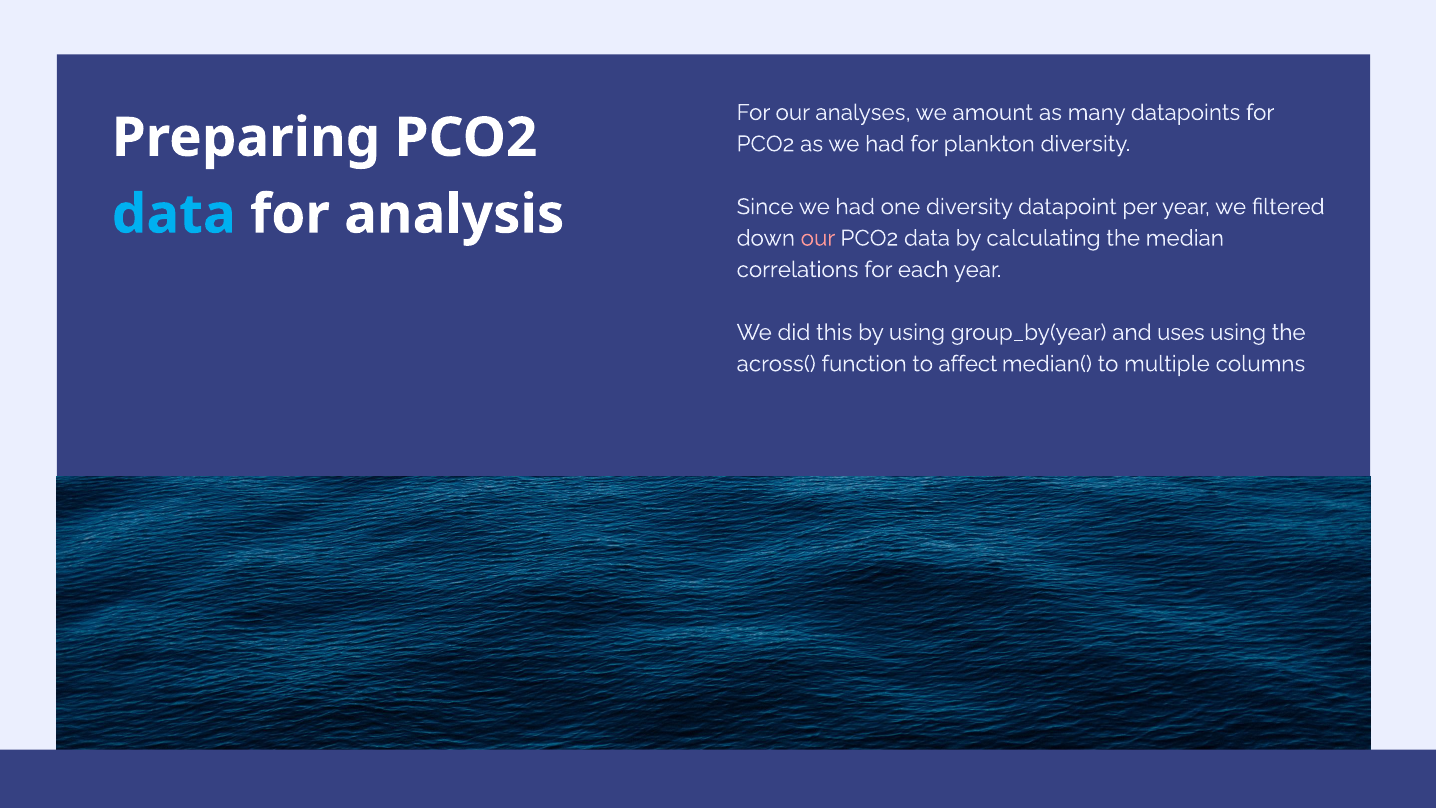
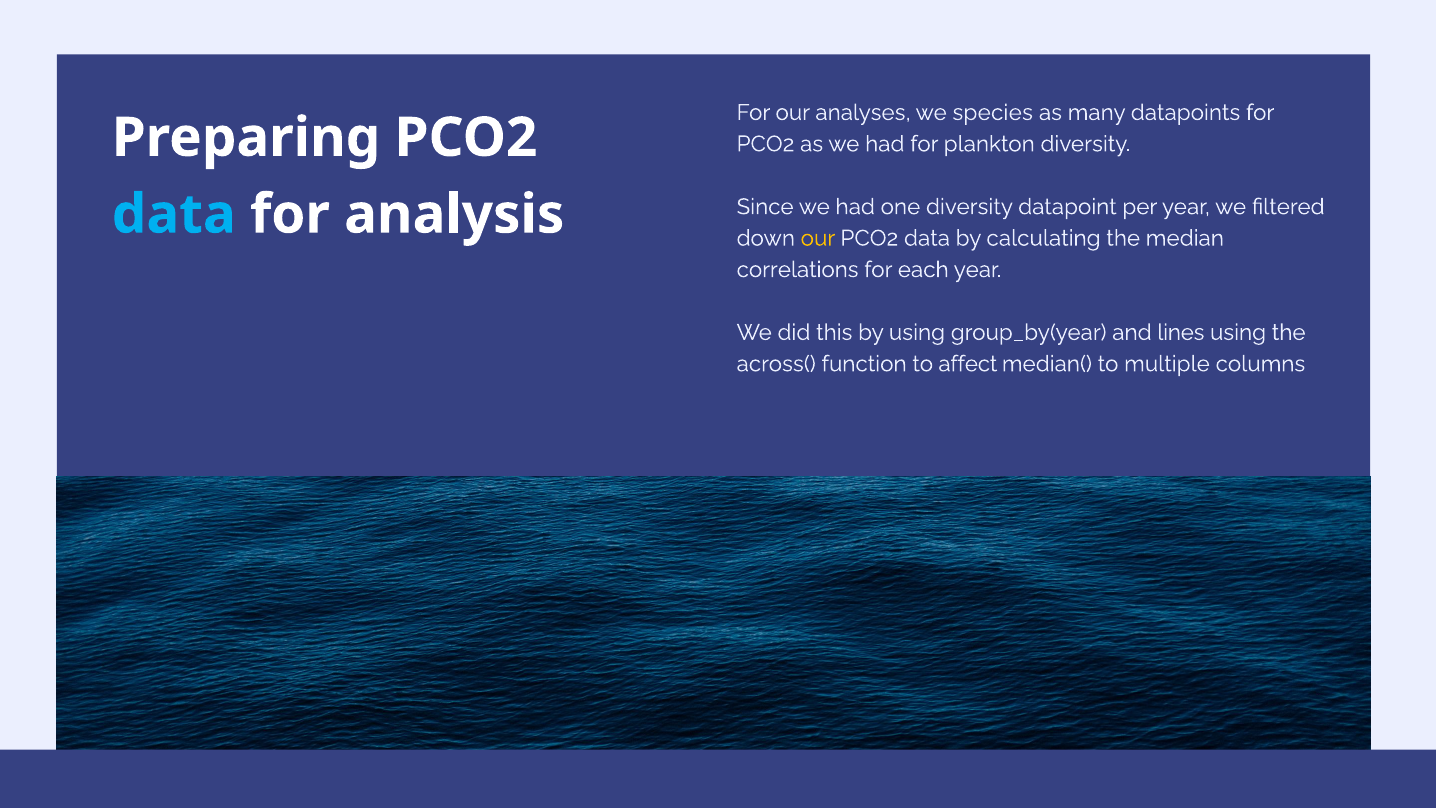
amount: amount -> species
our at (818, 238) colour: pink -> yellow
uses: uses -> lines
